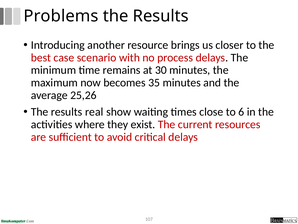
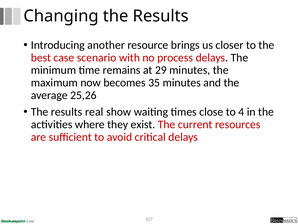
Problems: Problems -> Changing
30: 30 -> 29
6: 6 -> 4
